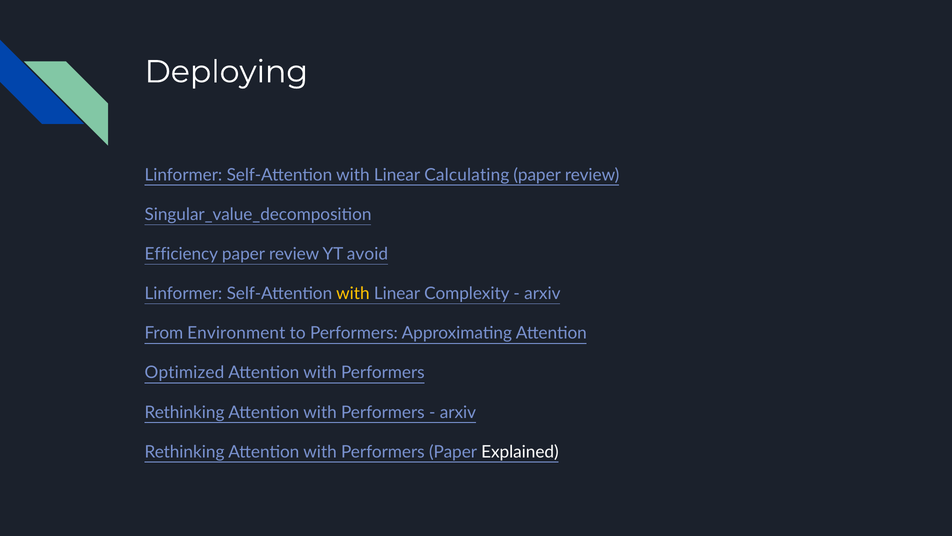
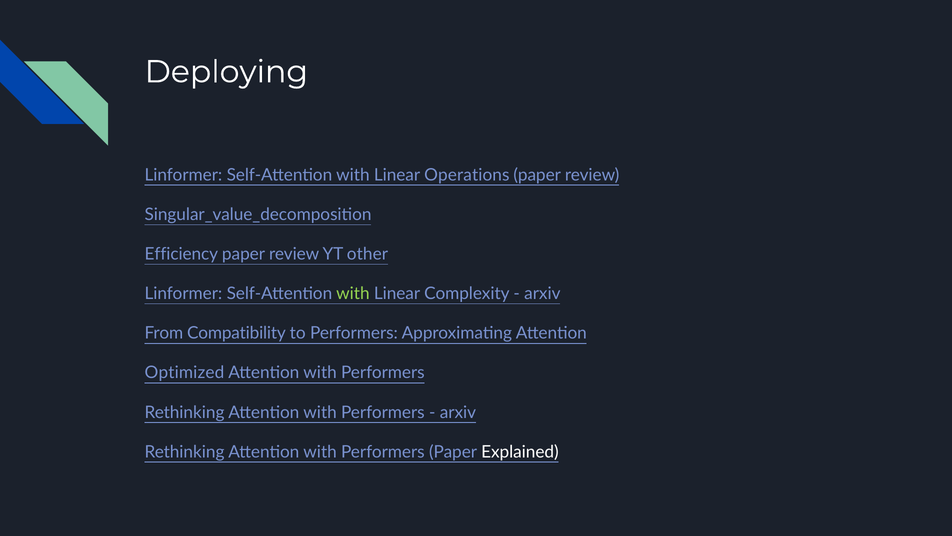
Calculating: Calculating -> Operations
avoid: avoid -> other
with at (353, 293) colour: yellow -> light green
Environment: Environment -> Compatibility
